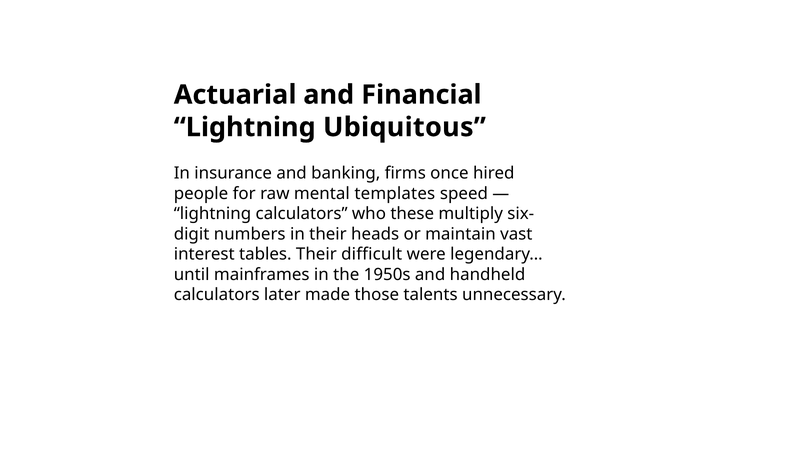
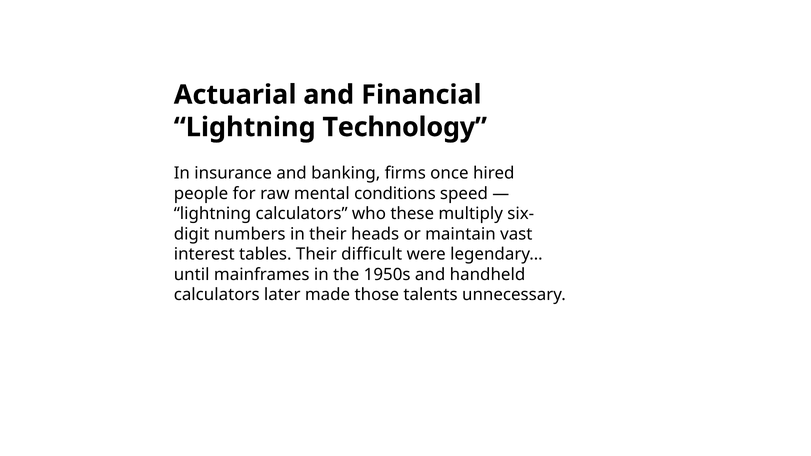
Ubiquitous: Ubiquitous -> Technology
templates: templates -> conditions
